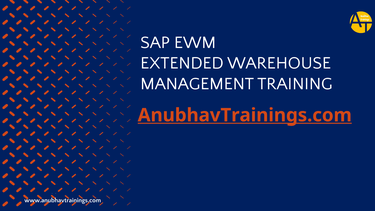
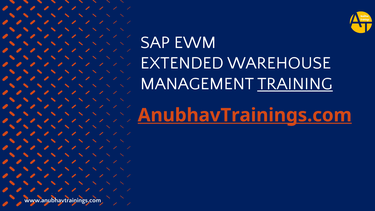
TRAINING underline: none -> present
